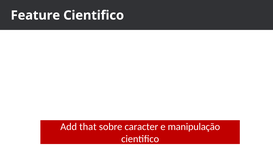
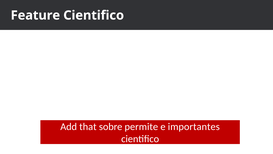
caracter: caracter -> permite
manipulação: manipulação -> importantes
